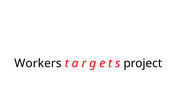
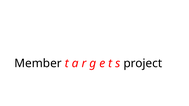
Workers: Workers -> Member
